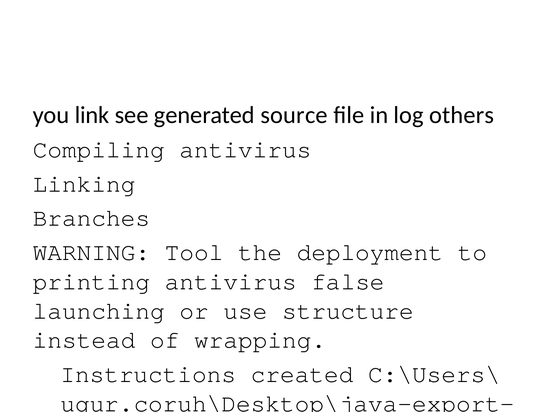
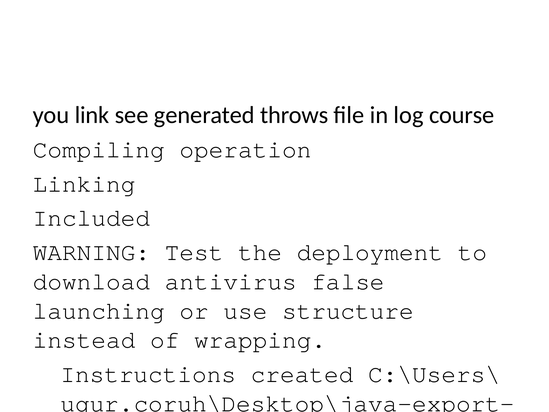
source: source -> throws
others: others -> course
Compiling antivirus: antivirus -> operation
Branches: Branches -> Included
Tool: Tool -> Test
printing: printing -> download
